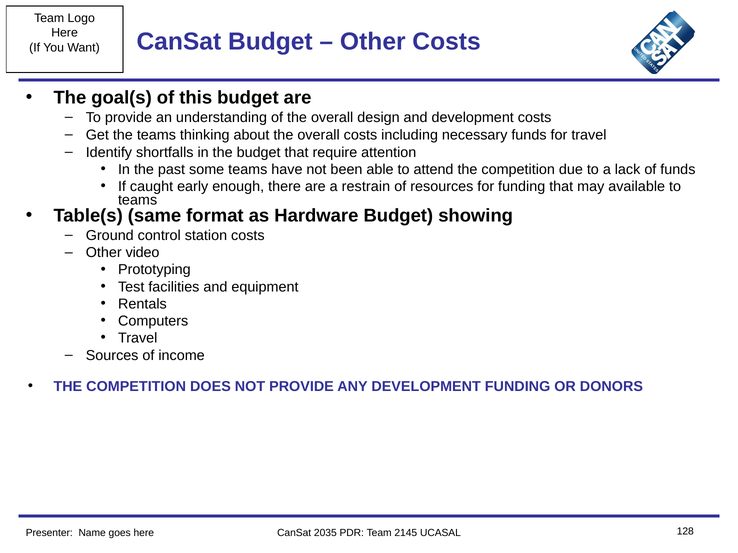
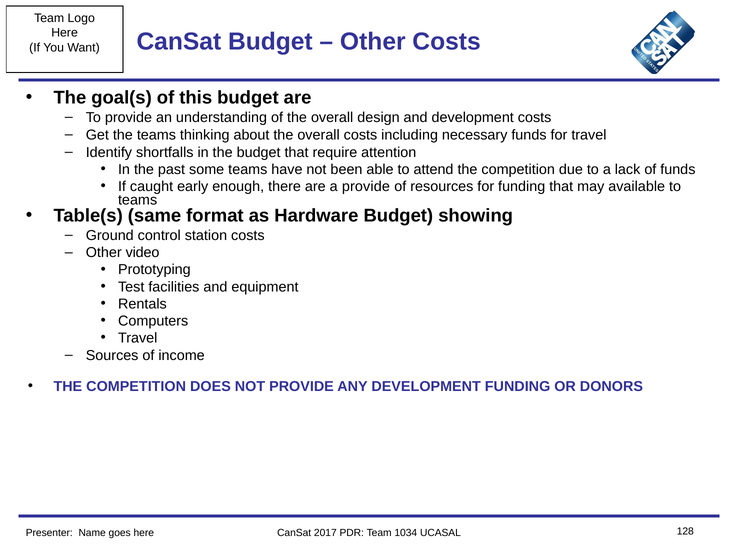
a restrain: restrain -> provide
2035: 2035 -> 2017
2145: 2145 -> 1034
